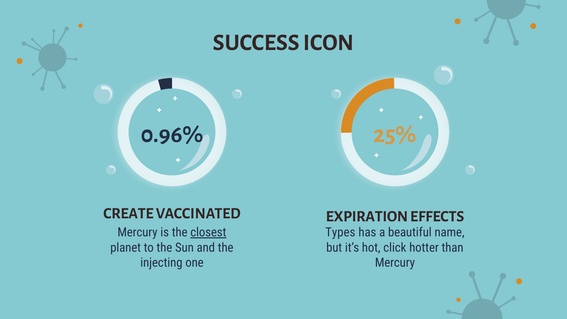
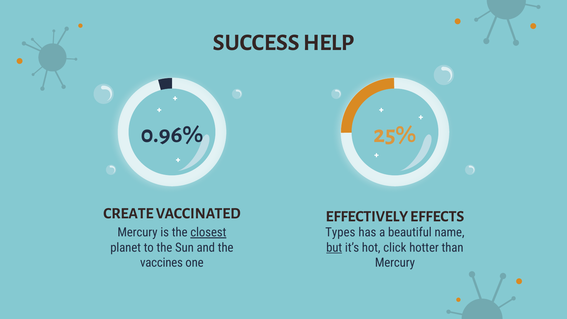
ICON: ICON -> HELP
EXPIRATION: EXPIRATION -> EFFECTIVELY
but underline: none -> present
injecting: injecting -> vaccines
